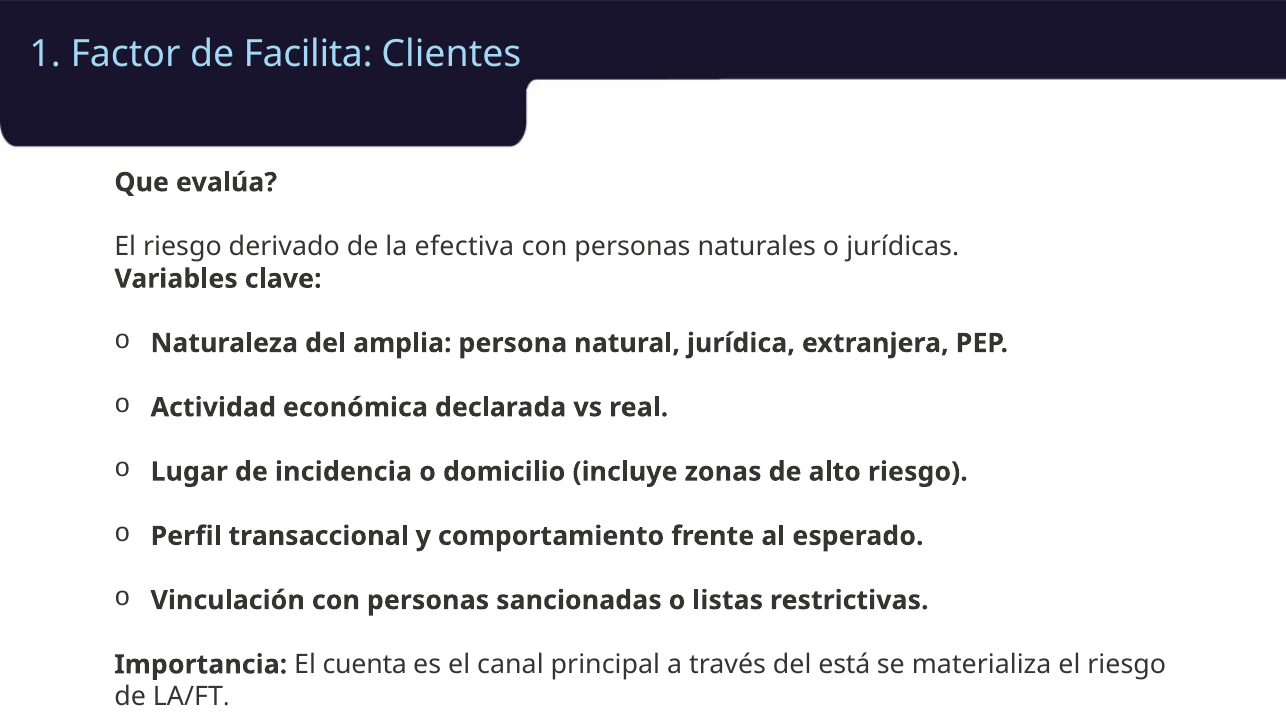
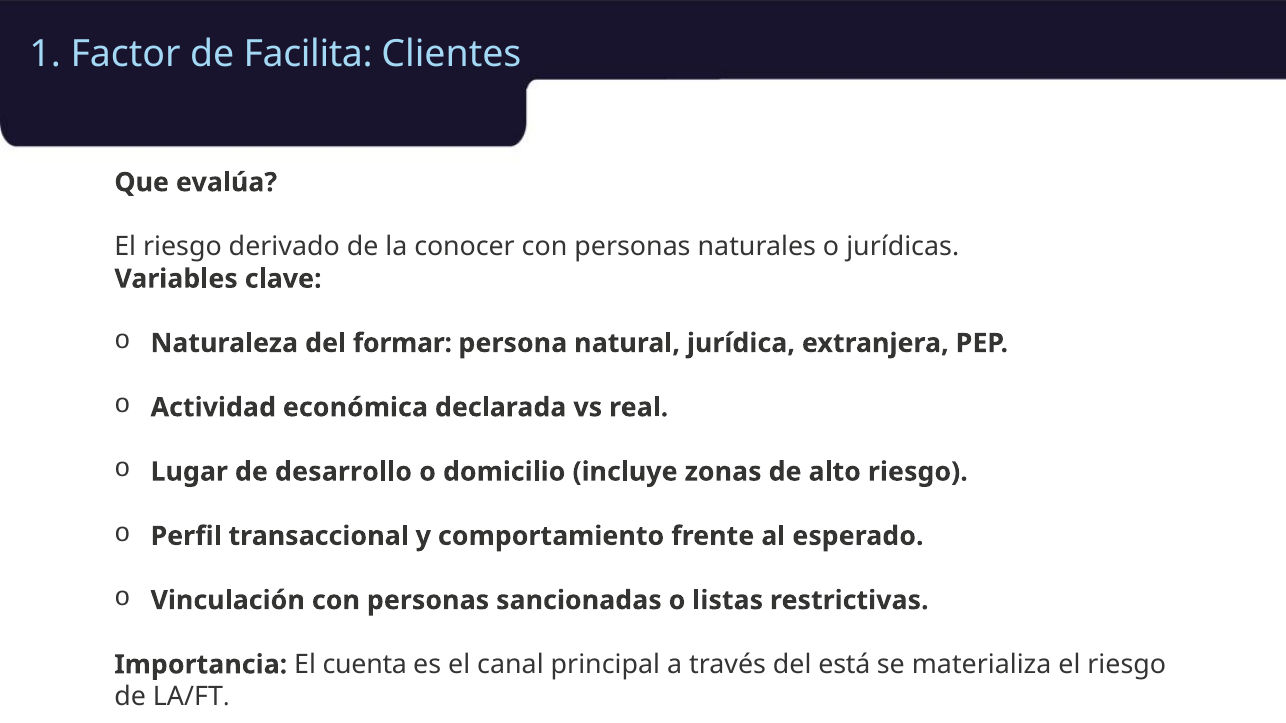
efectiva: efectiva -> conocer
amplia: amplia -> formar
incidencia: incidencia -> desarrollo
